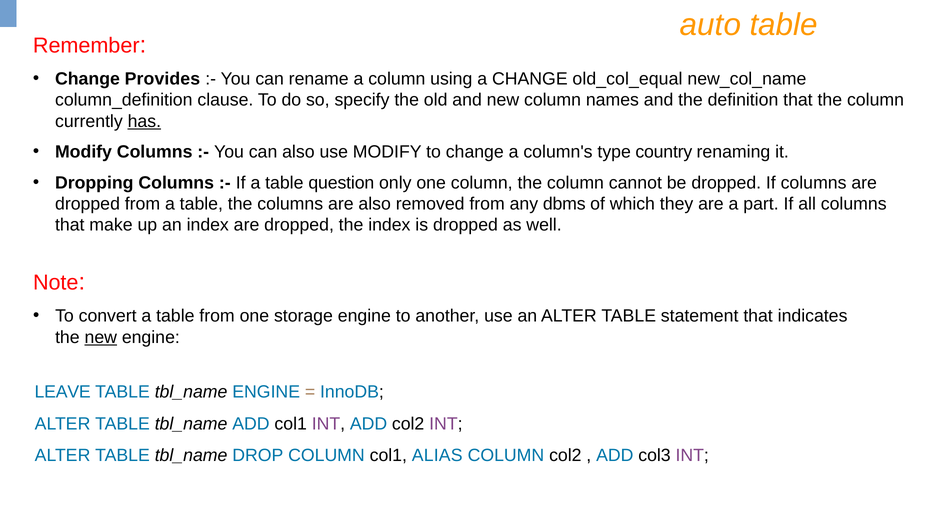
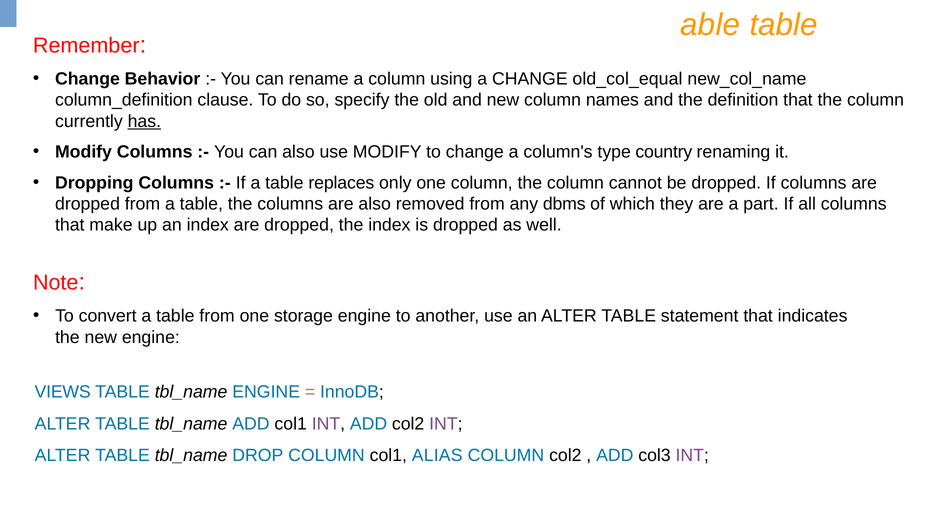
auto: auto -> able
Provides: Provides -> Behavior
question: question -> replaces
new at (101, 337) underline: present -> none
LEAVE: LEAVE -> VIEWS
